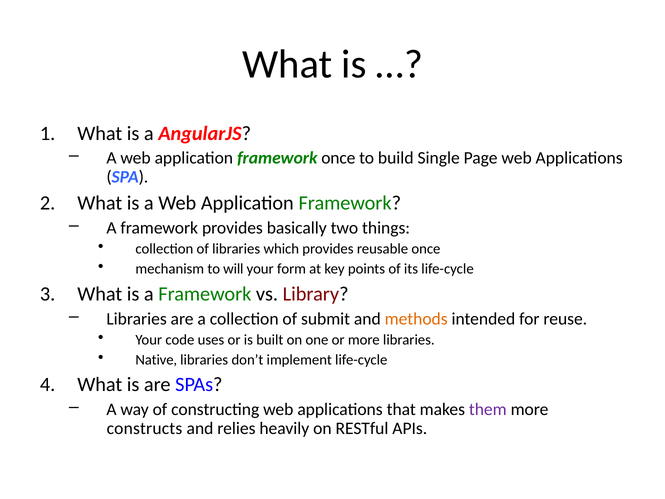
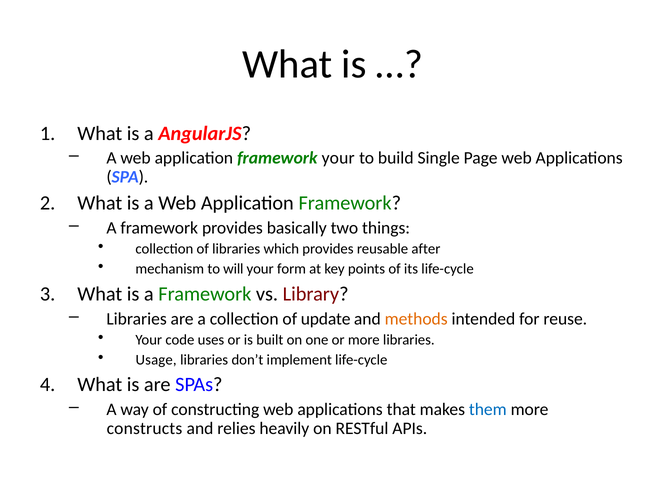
framework once: once -> your
reusable once: once -> after
submit: submit -> update
Native: Native -> Usage
them colour: purple -> blue
